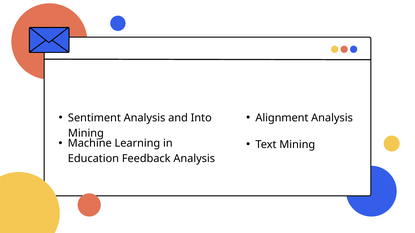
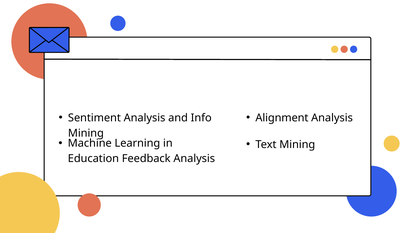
Into: Into -> Info
